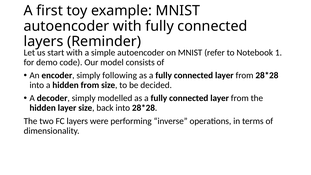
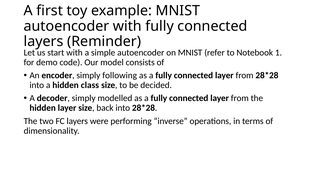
hidden from: from -> class
